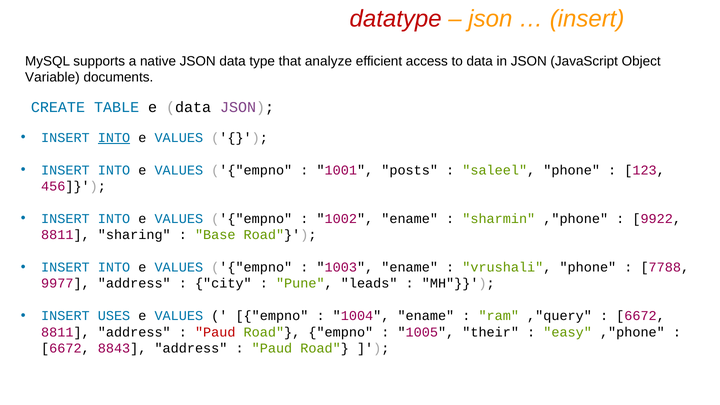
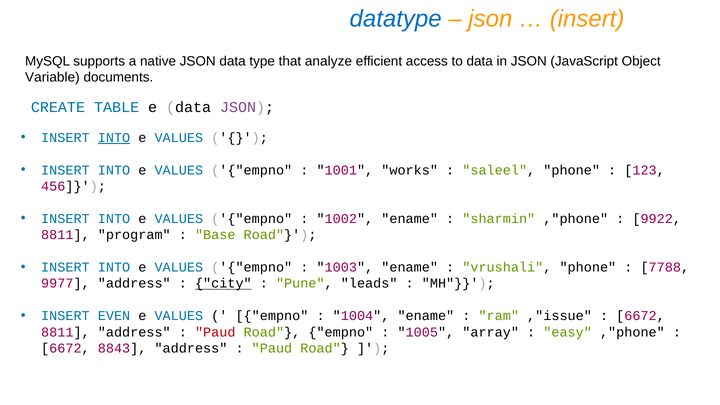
datatype colour: red -> blue
posts: posts -> works
sharing: sharing -> program
city underline: none -> present
USES: USES -> EVEN
,"query: ,"query -> ,"issue
their: their -> array
